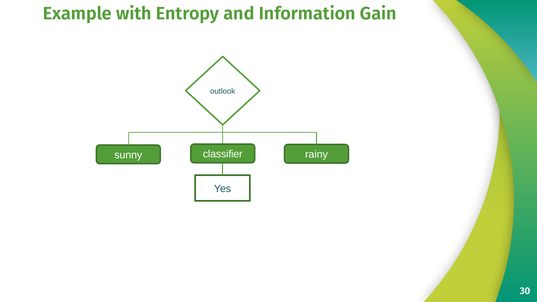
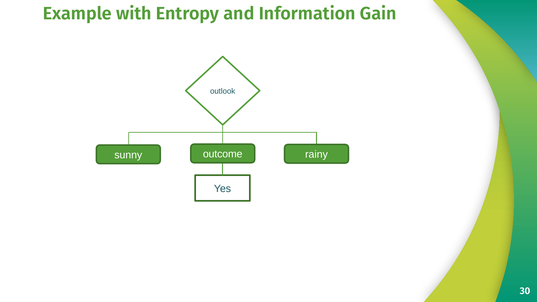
classifier: classifier -> outcome
